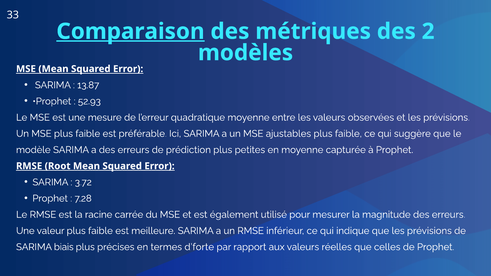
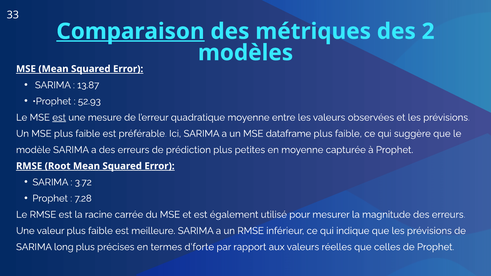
est at (59, 118) underline: none -> present
ajustables: ajustables -> dataframe
biais: biais -> long
